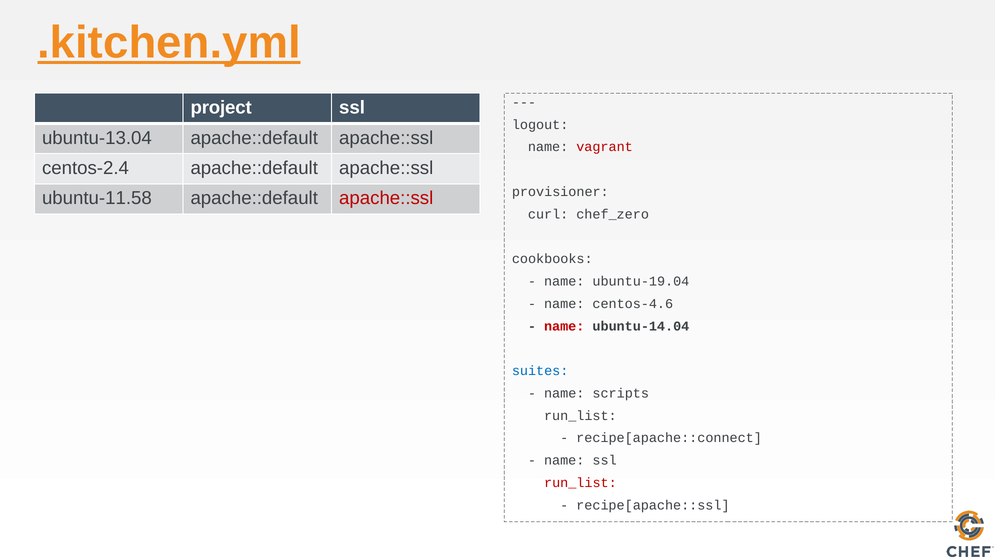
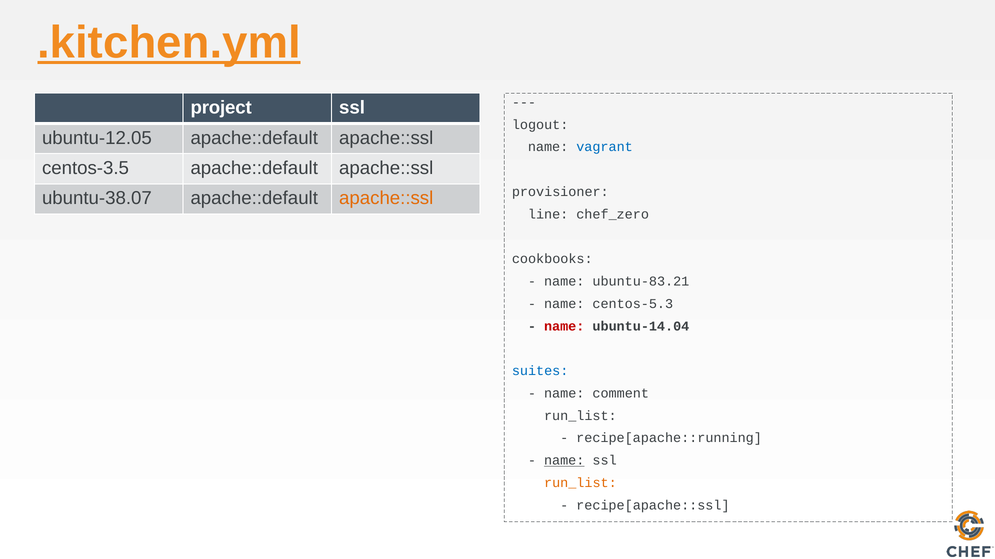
ubuntu-13.04: ubuntu-13.04 -> ubuntu-12.05
vagrant colour: red -> blue
centos-2.4: centos-2.4 -> centos-3.5
ubuntu-11.58: ubuntu-11.58 -> ubuntu-38.07
apache::ssl at (386, 199) colour: red -> orange
curl: curl -> line
ubuntu-19.04: ubuntu-19.04 -> ubuntu-83.21
centos-4.6: centos-4.6 -> centos-5.3
scripts: scripts -> comment
recipe[apache::connect: recipe[apache::connect -> recipe[apache::running
name at (564, 461) underline: none -> present
run_list at (580, 483) colour: red -> orange
